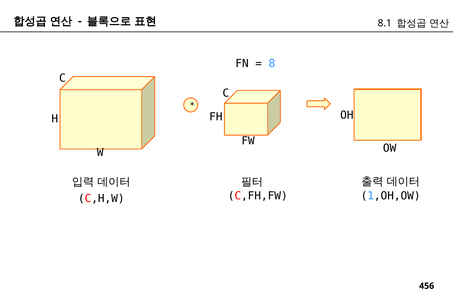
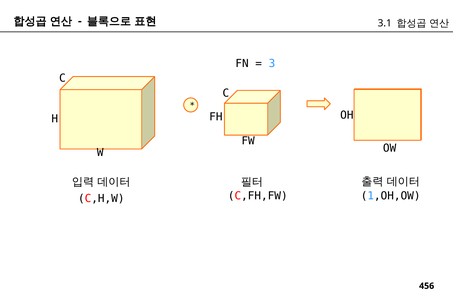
8.1: 8.1 -> 3.1
8: 8 -> 3
